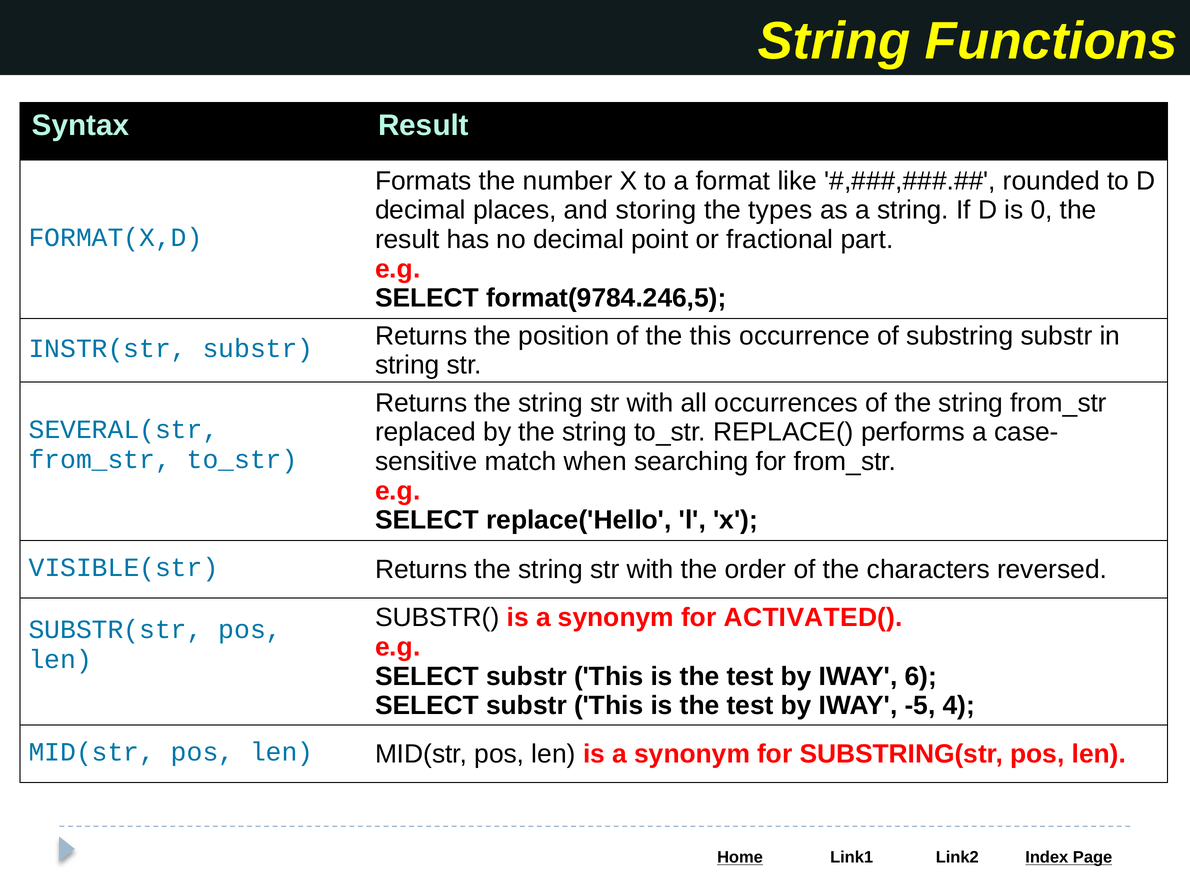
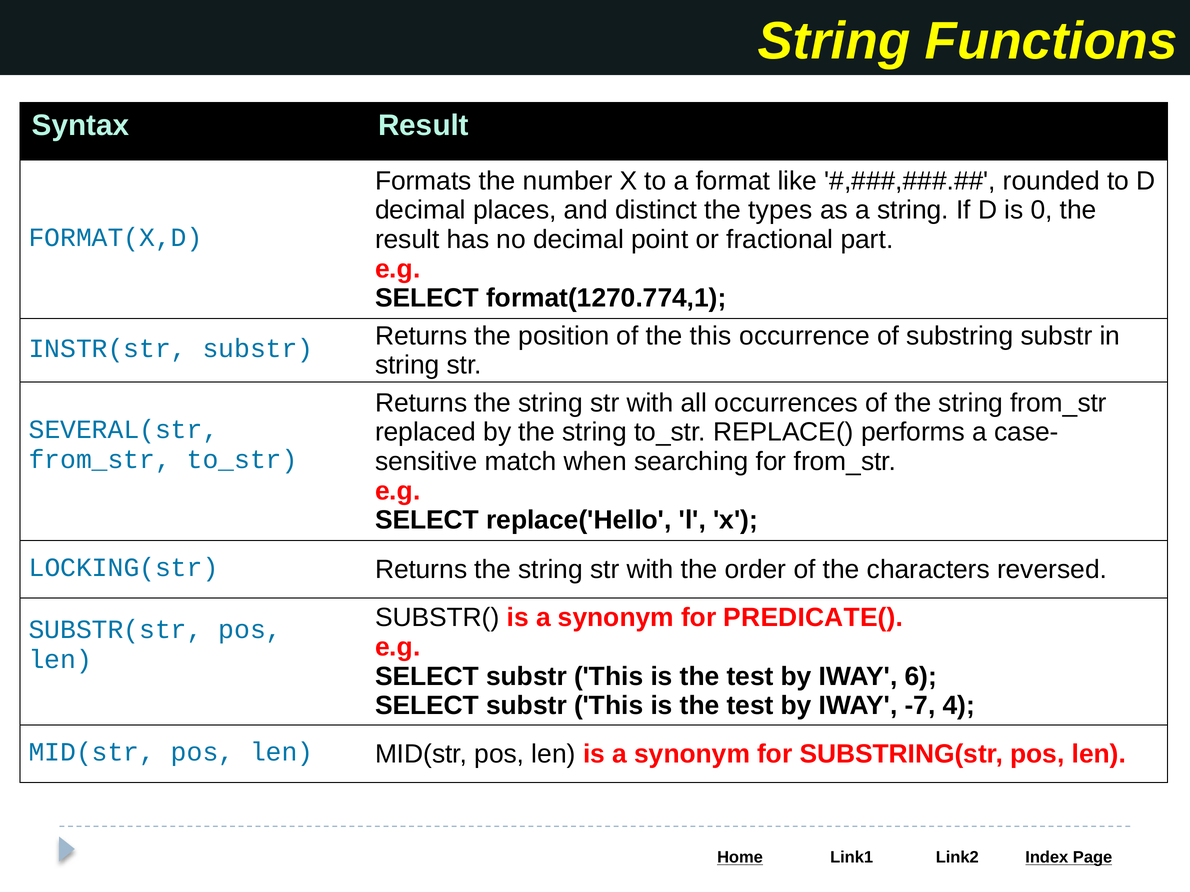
storing: storing -> distinct
format(9784.246,5: format(9784.246,5 -> format(1270.774,1
VISIBLE(str: VISIBLE(str -> LOCKING(str
ACTIVATED(: ACTIVATED( -> PREDICATE(
-5: -5 -> -7
